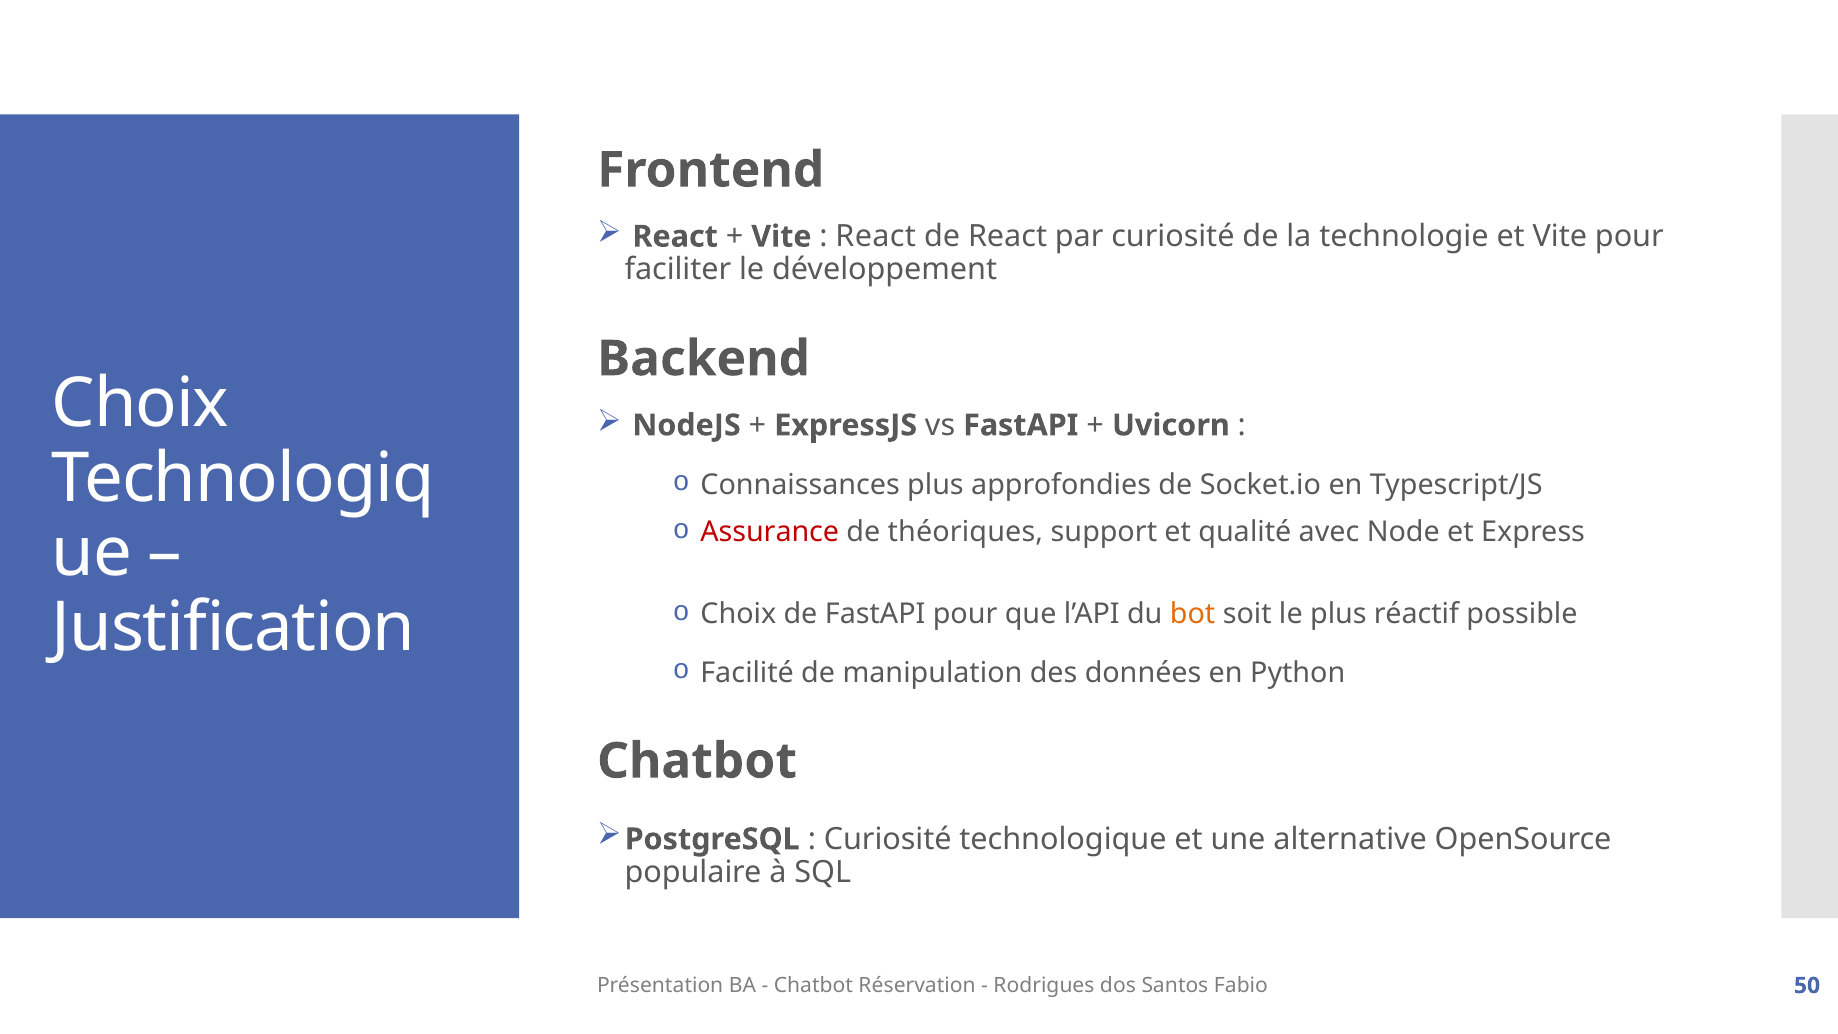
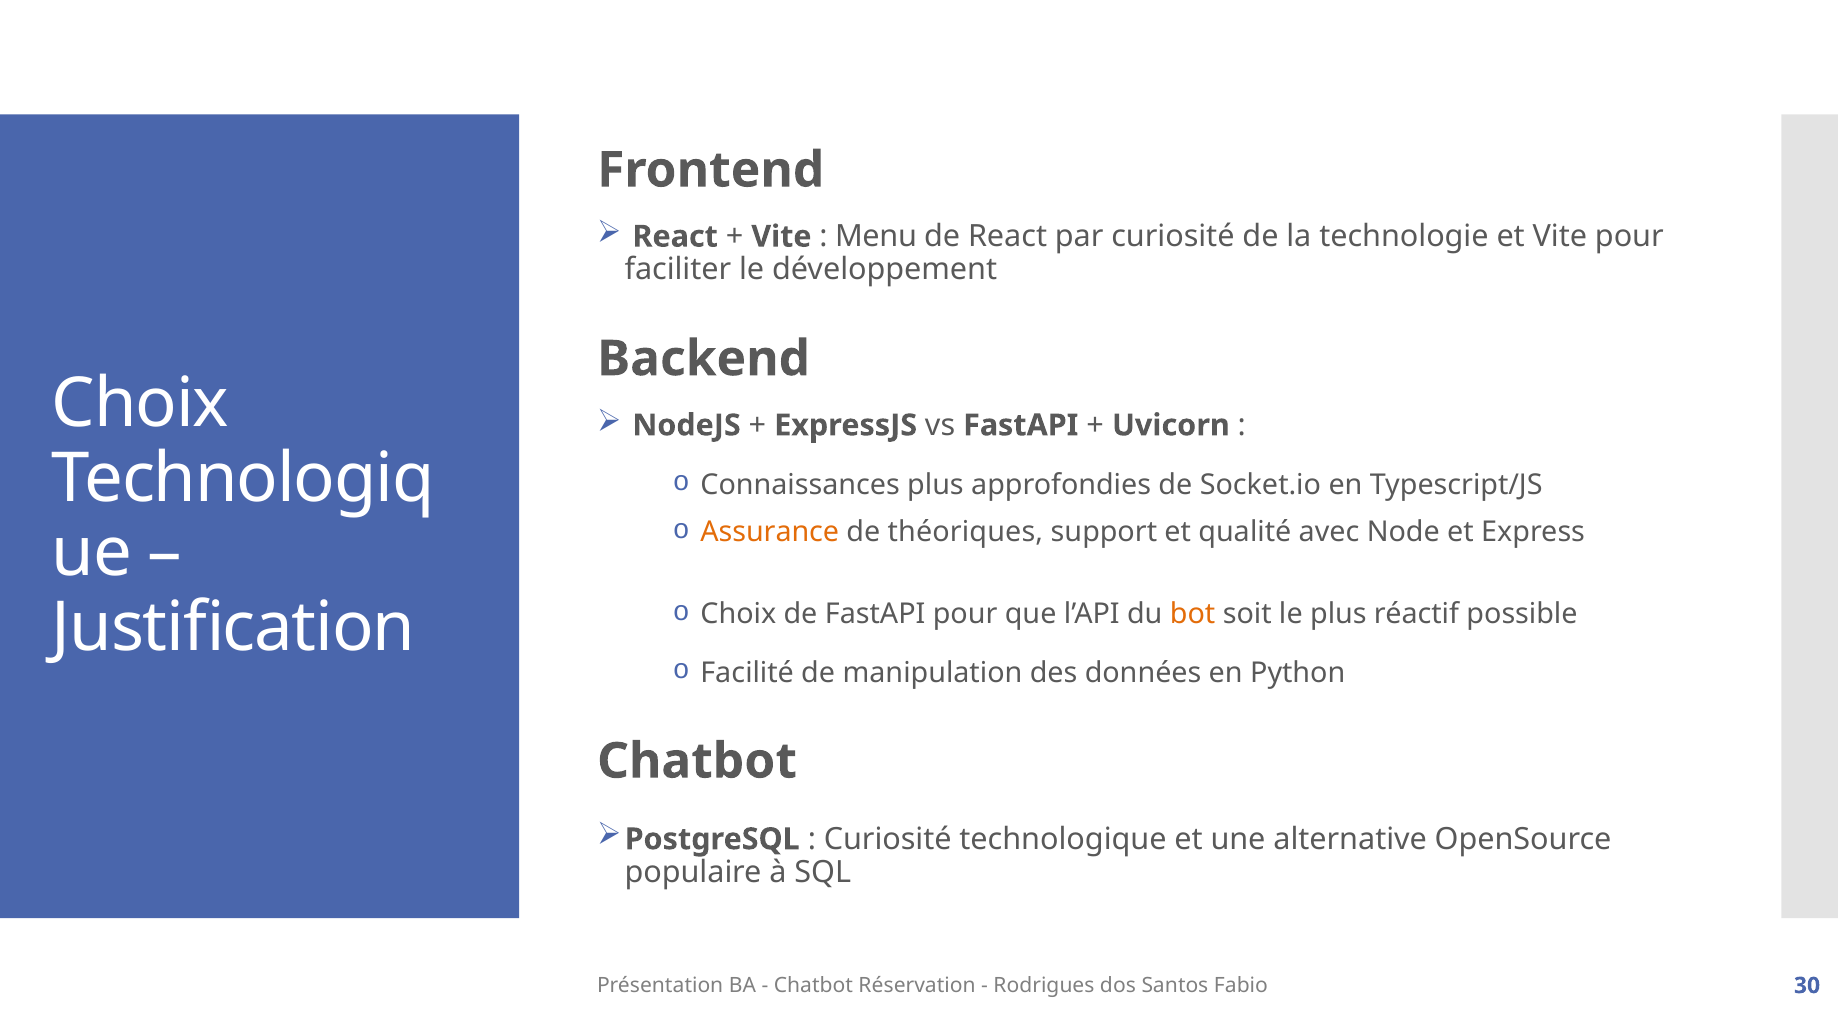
React at (876, 237): React -> Menu
Assurance colour: red -> orange
50: 50 -> 30
